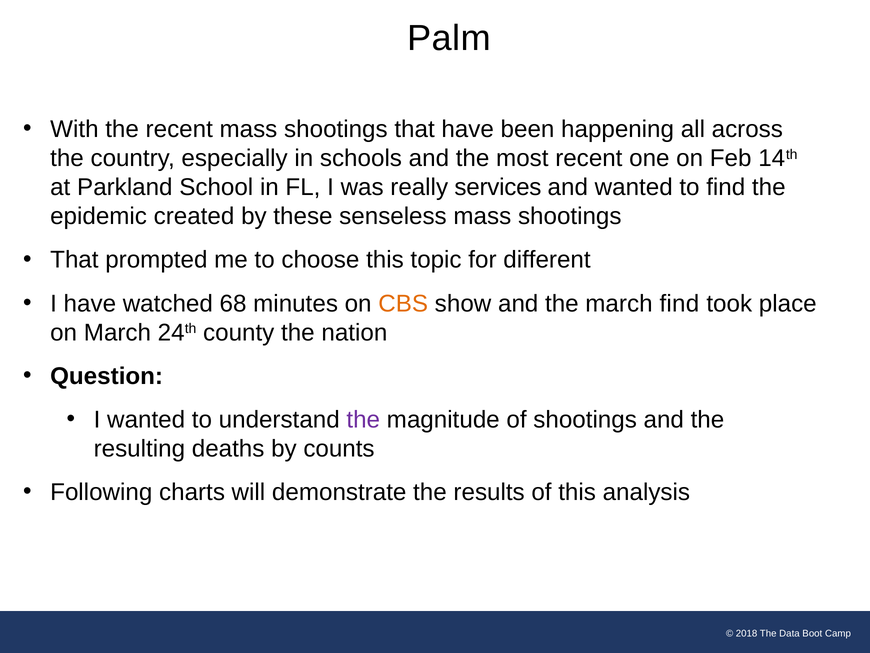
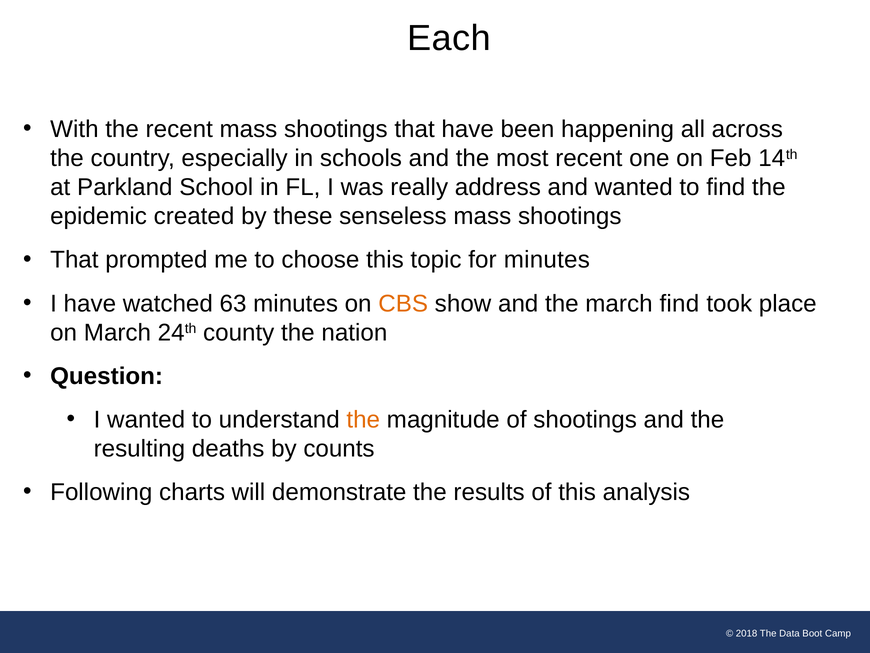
Palm: Palm -> Each
services: services -> address
for different: different -> minutes
68: 68 -> 63
the at (363, 419) colour: purple -> orange
